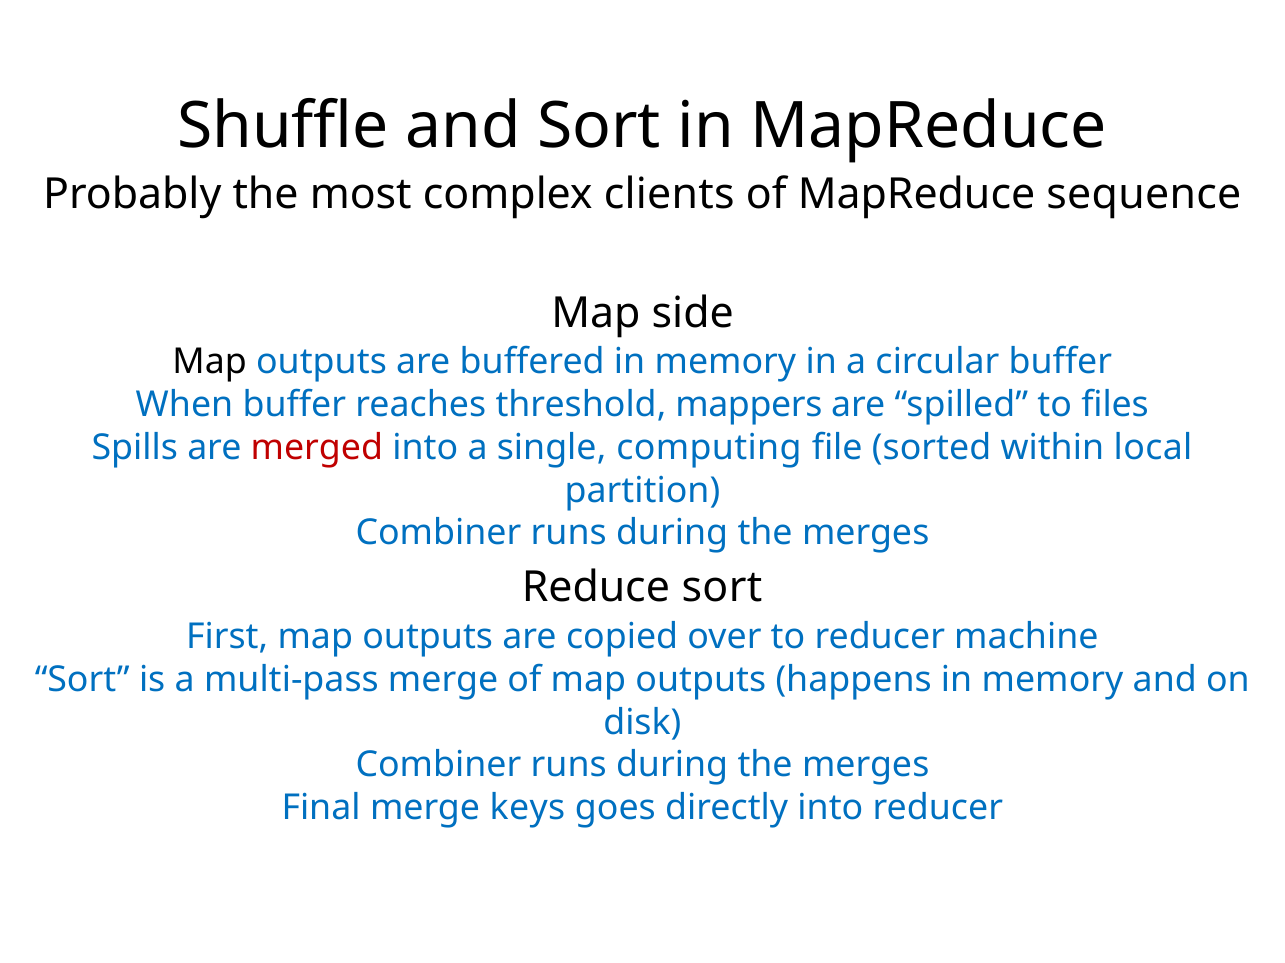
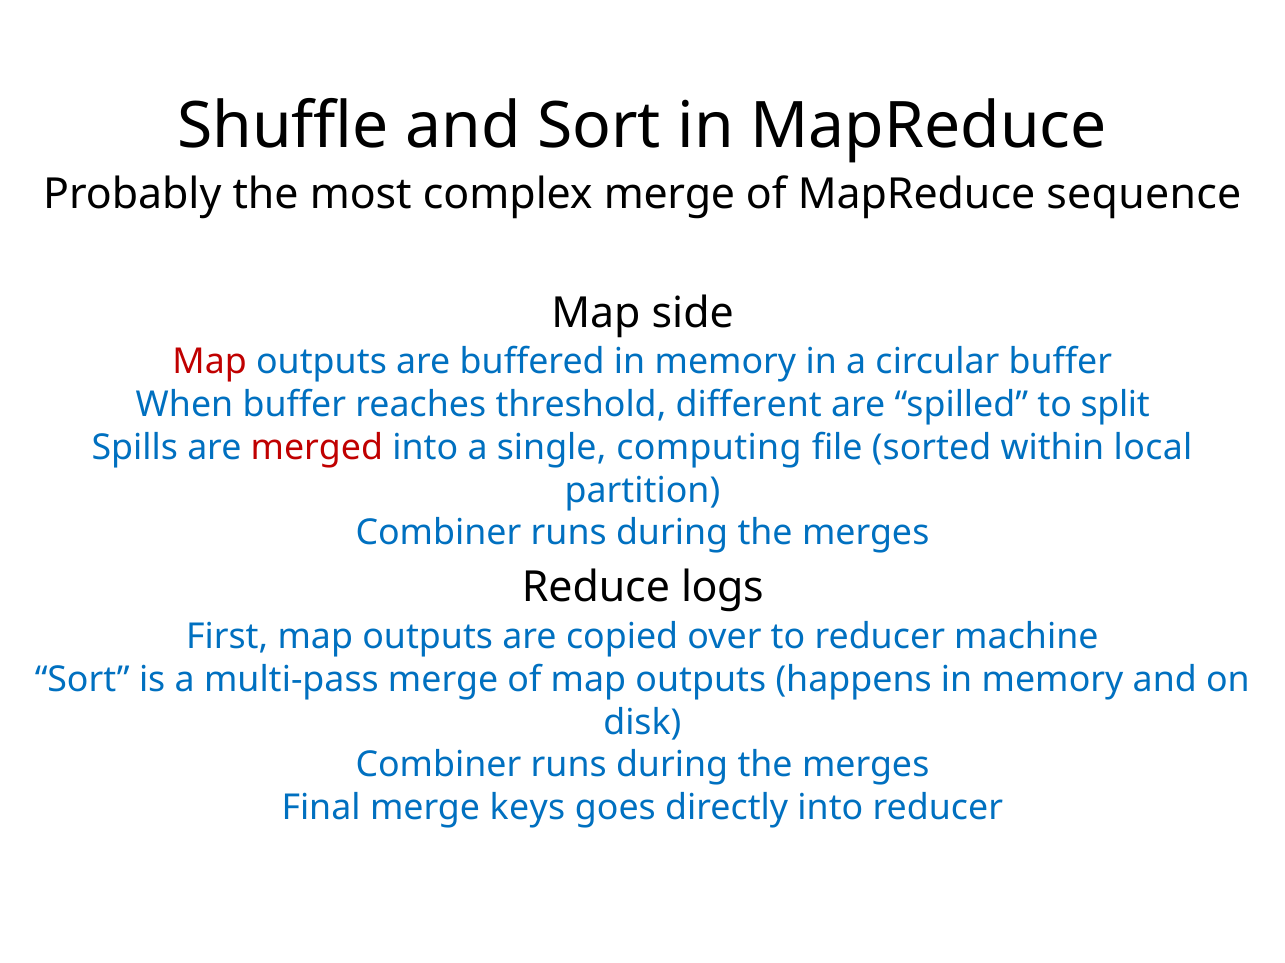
complex clients: clients -> merge
Map at (210, 362) colour: black -> red
mappers: mappers -> different
files: files -> split
Reduce sort: sort -> logs
